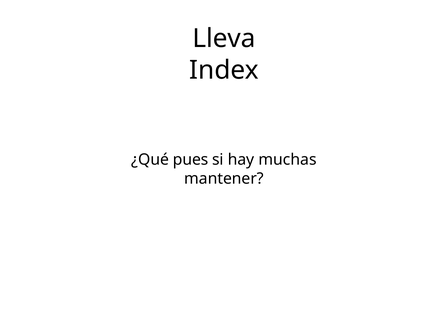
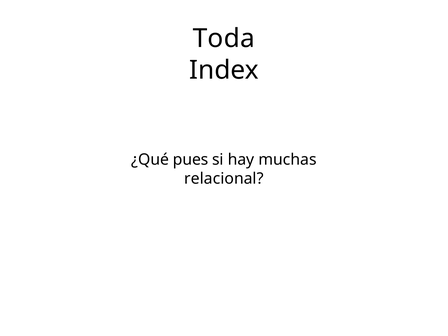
Lleva: Lleva -> Toda
mantener: mantener -> relacional
